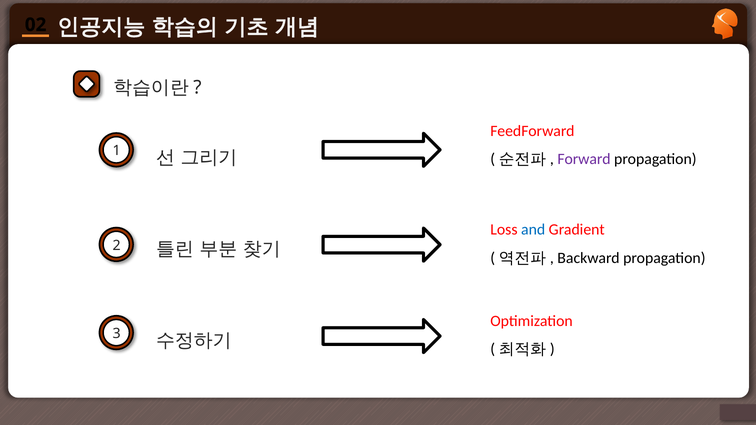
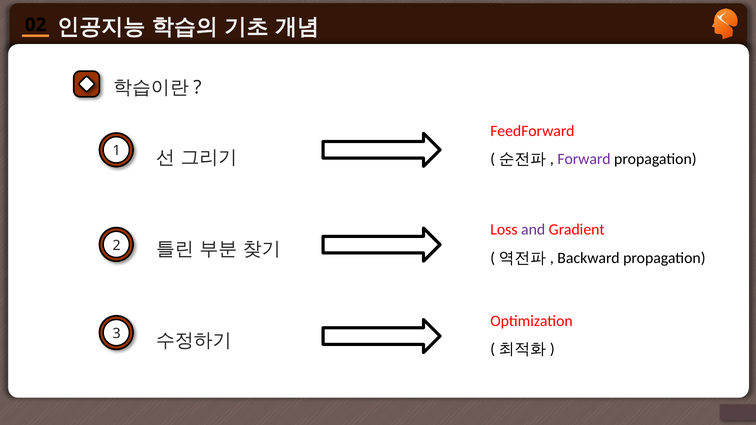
and colour: blue -> purple
